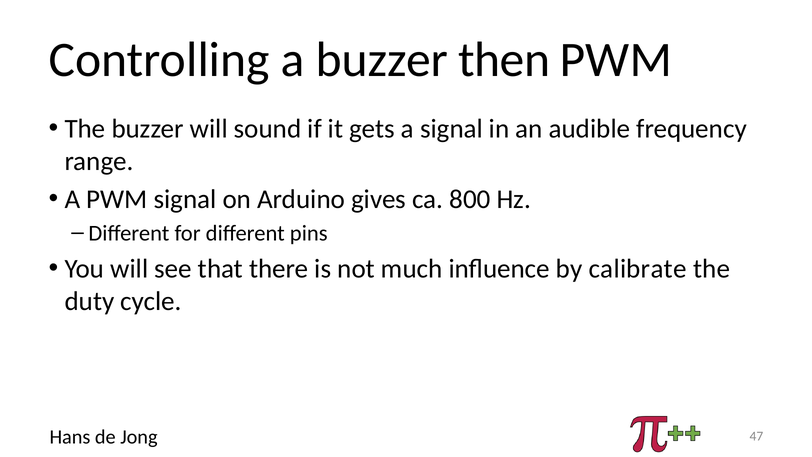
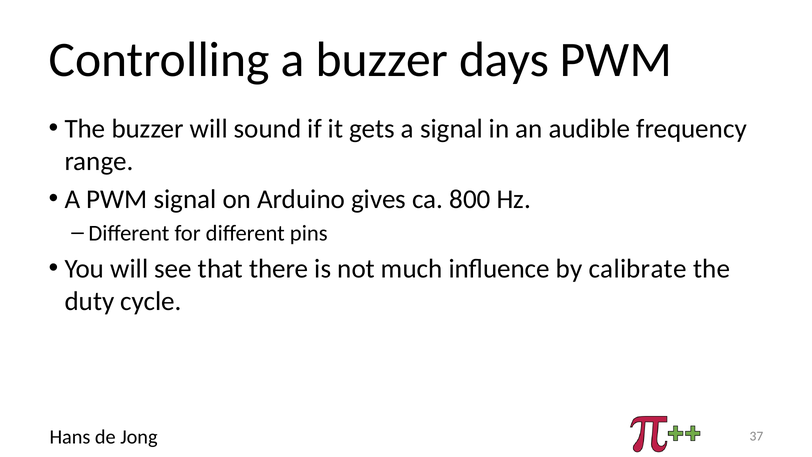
then: then -> days
47: 47 -> 37
